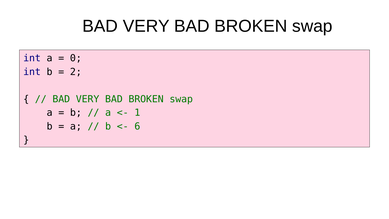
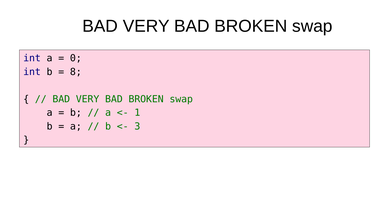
2: 2 -> 8
6: 6 -> 3
